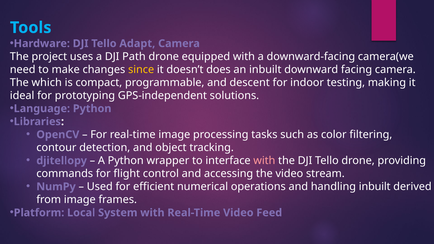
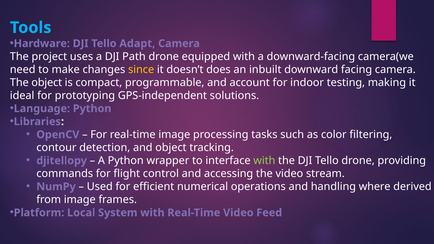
The which: which -> object
descent: descent -> account
with at (264, 161) colour: pink -> light green
handling inbuilt: inbuilt -> where
